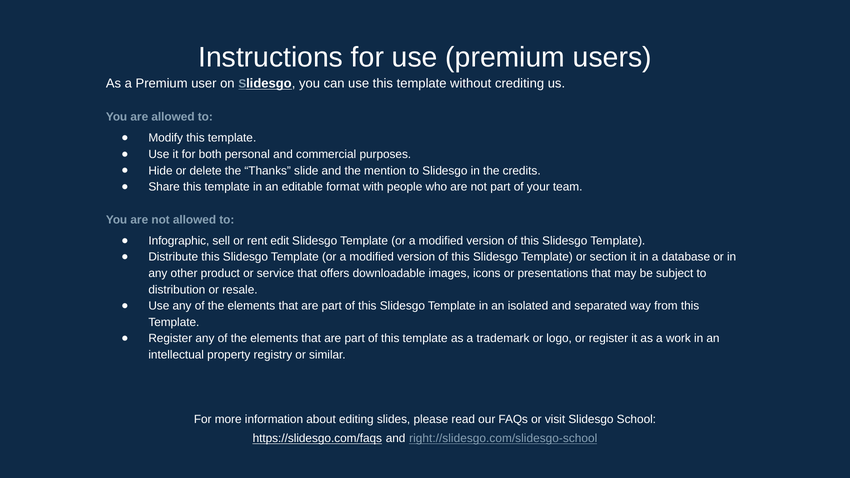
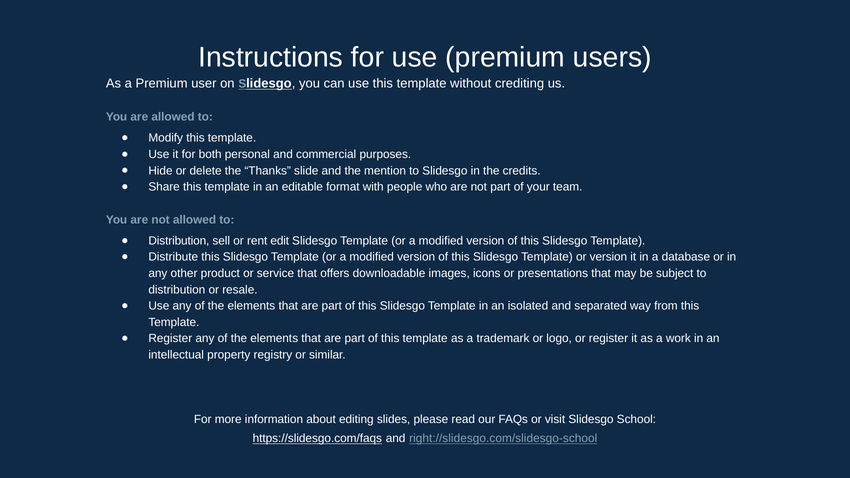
Infographic at (179, 241): Infographic -> Distribution
or section: section -> version
